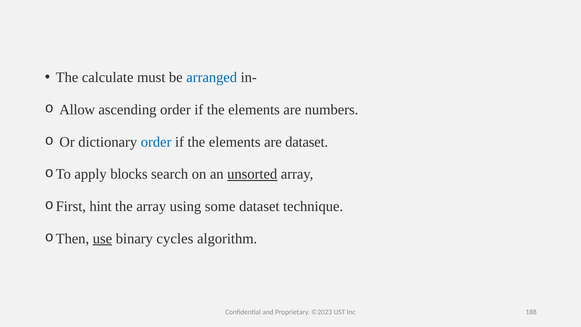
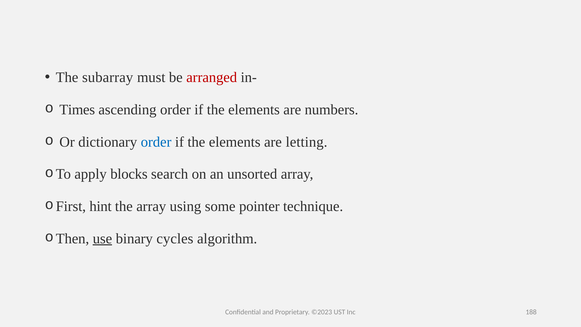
calculate: calculate -> subarray
arranged colour: blue -> red
Allow: Allow -> Times
are dataset: dataset -> letting
unsorted underline: present -> none
some dataset: dataset -> pointer
